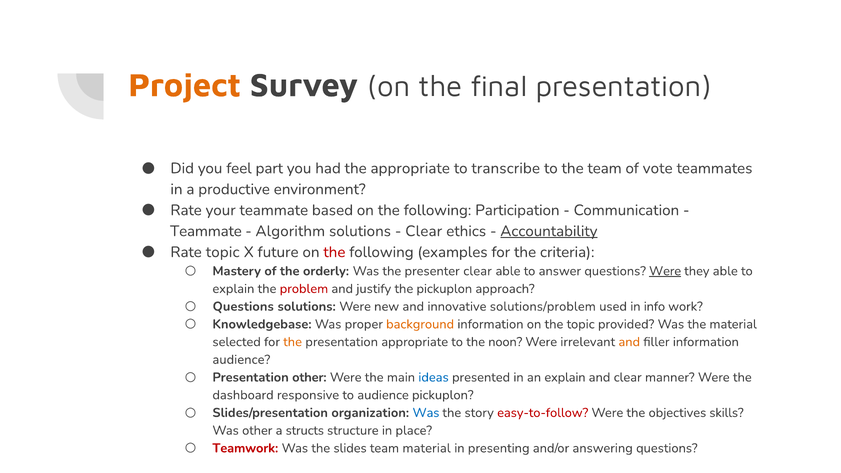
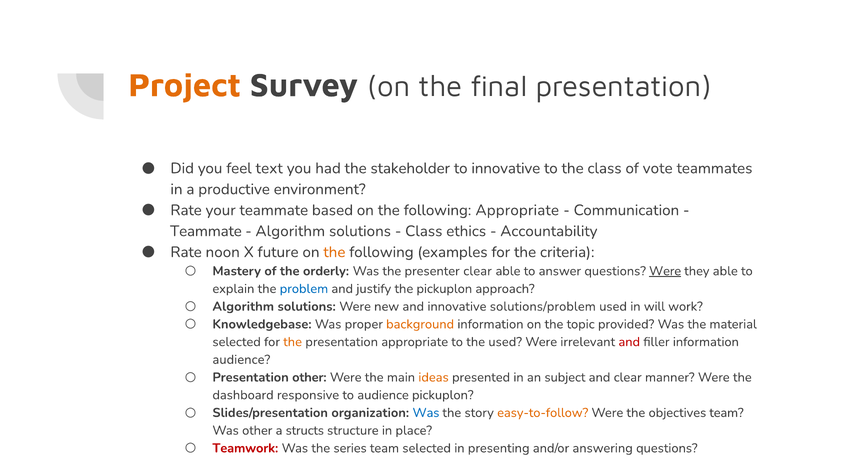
part: part -> text
the appropriate: appropriate -> stakeholder
to transcribe: transcribe -> innovative
the team: team -> class
following Participation: Participation -> Appropriate
Clear at (424, 231): Clear -> Class
Accountability underline: present -> none
Rate topic: topic -> noon
the at (334, 252) colour: red -> orange
problem colour: red -> blue
Questions at (243, 306): Questions -> Algorithm
info: info -> will
the noon: noon -> used
and at (629, 342) colour: orange -> red
ideas colour: blue -> orange
an explain: explain -> subject
easy-to-follow colour: red -> orange
objectives skills: skills -> team
slides: slides -> series
team material: material -> selected
